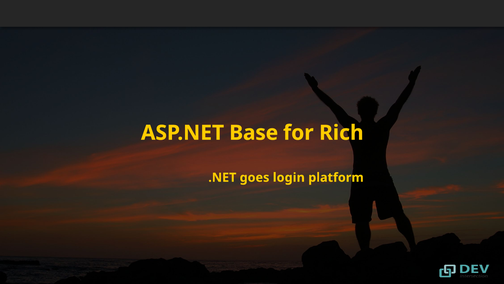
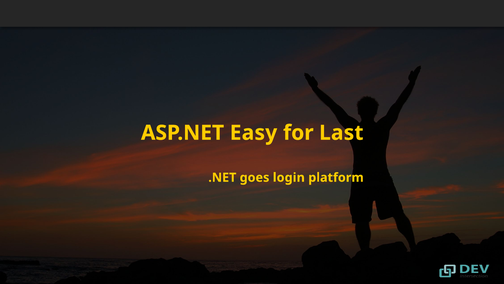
Base: Base -> Easy
Rich: Rich -> Last
